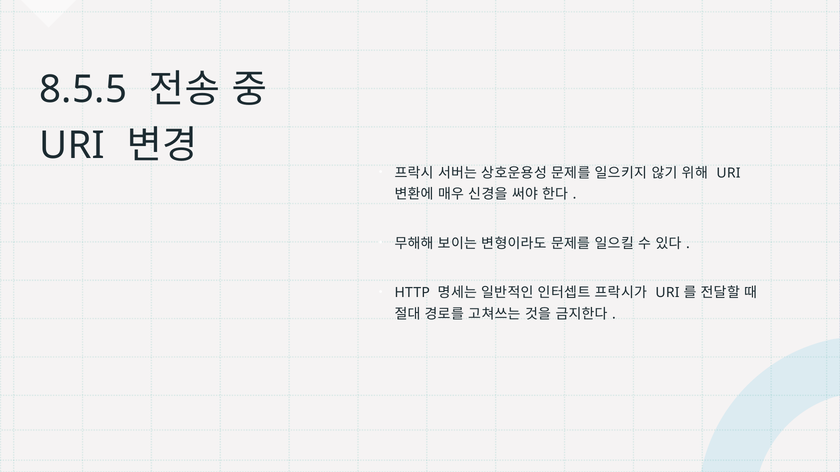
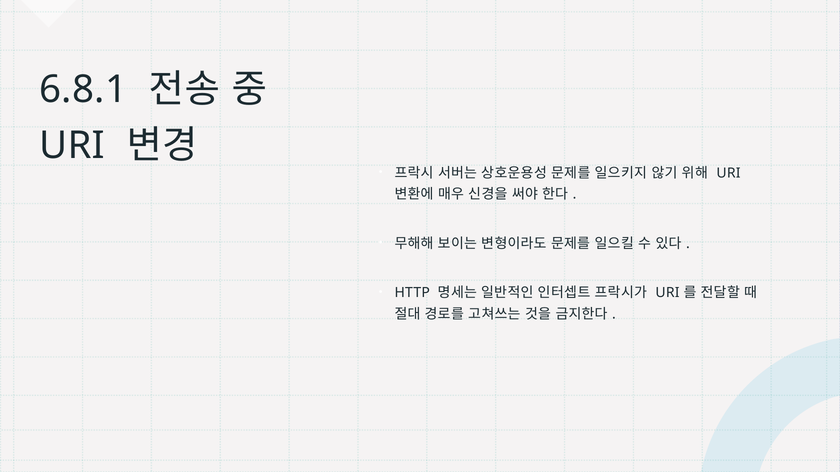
8.5.5: 8.5.5 -> 6.8.1
